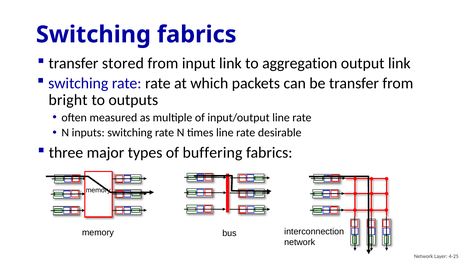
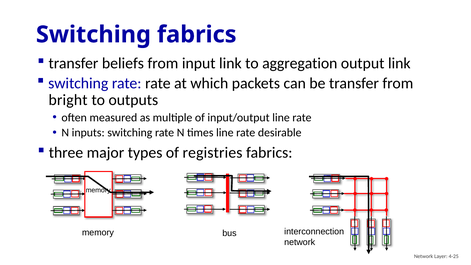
stored: stored -> beliefs
buffering: buffering -> registries
